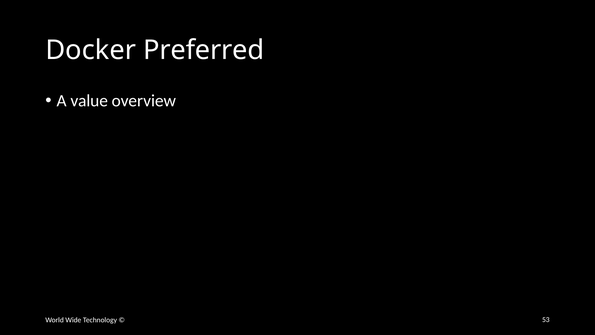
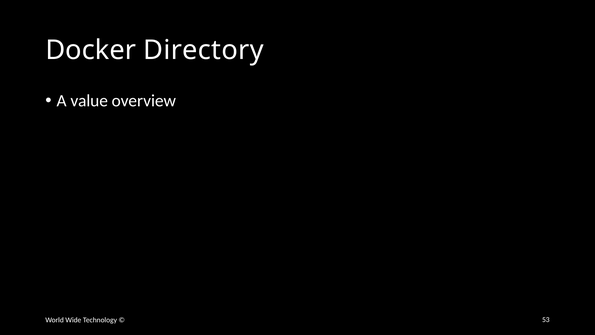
Preferred: Preferred -> Directory
